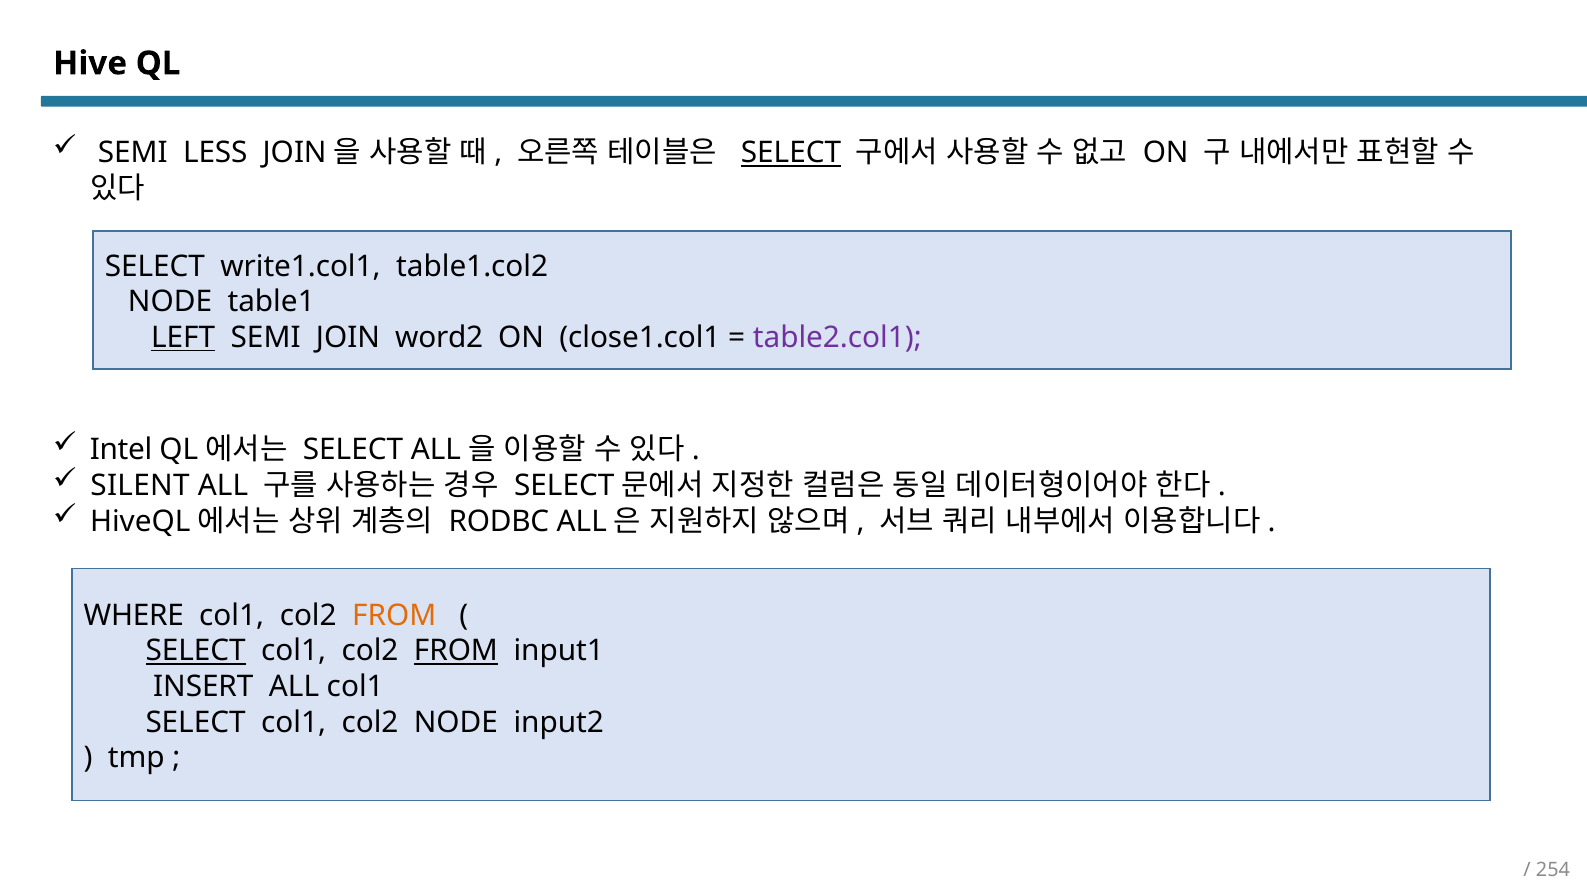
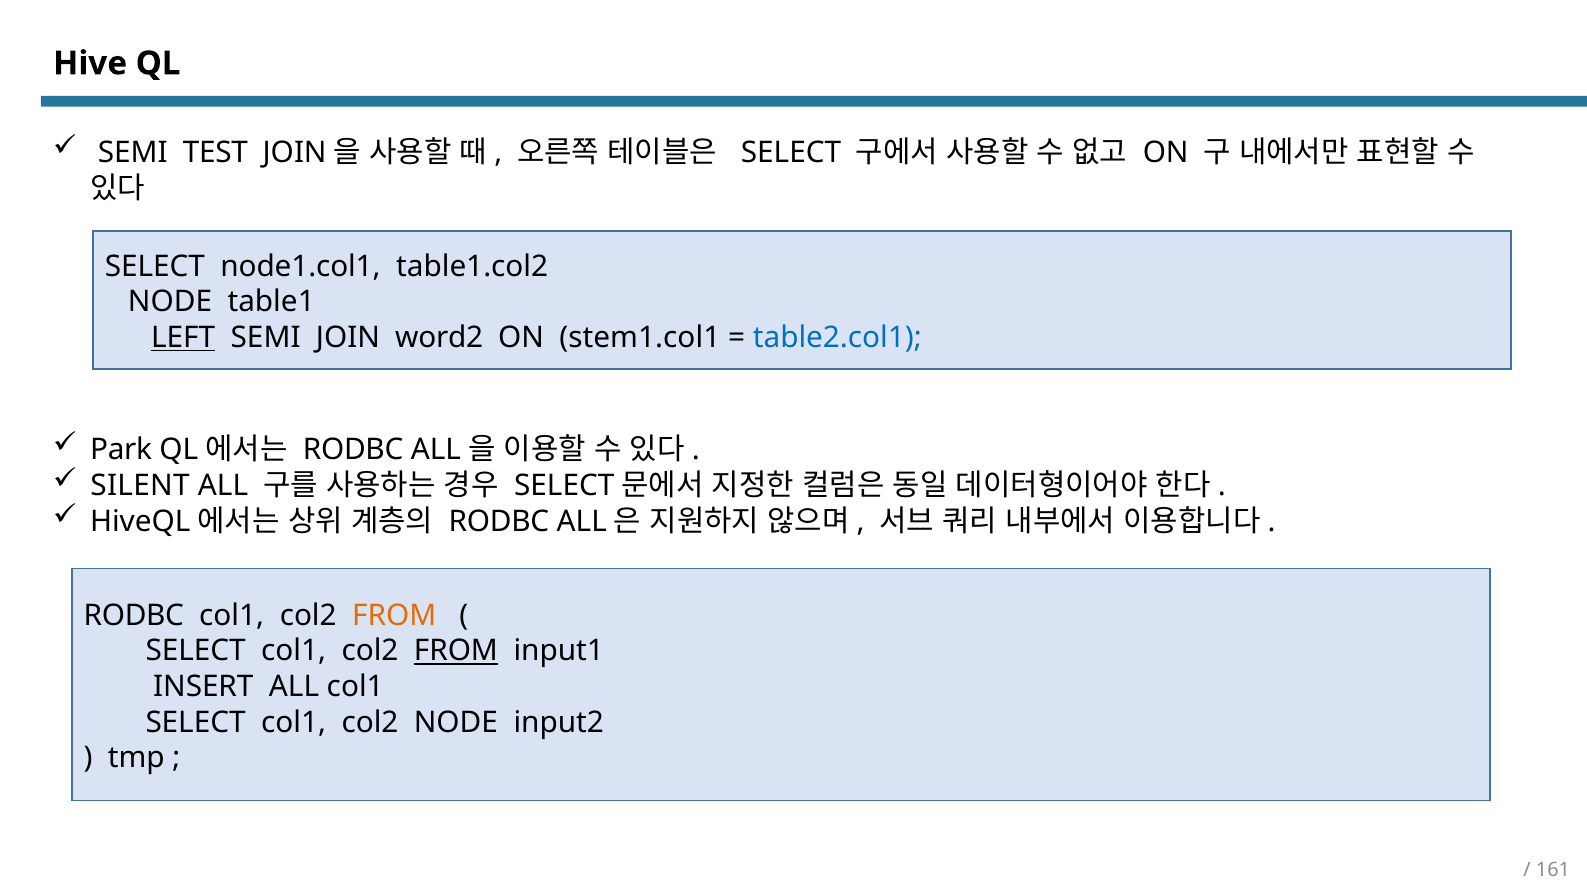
LESS: LESS -> TEST
SELECT at (791, 153) underline: present -> none
write1.col1: write1.col1 -> node1.col1
close1.col1: close1.col1 -> stem1.col1
table2.col1 colour: purple -> blue
Intel: Intel -> Park
SELECT at (353, 450): SELECT -> RODBC
WHERE at (134, 615): WHERE -> RODBC
SELECT at (196, 651) underline: present -> none
254: 254 -> 161
